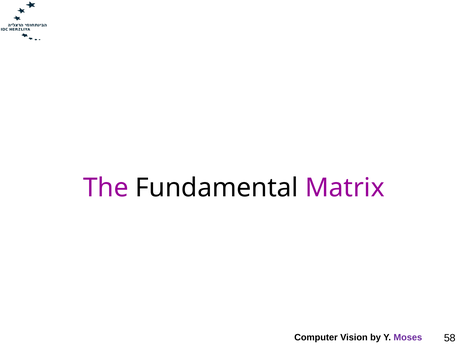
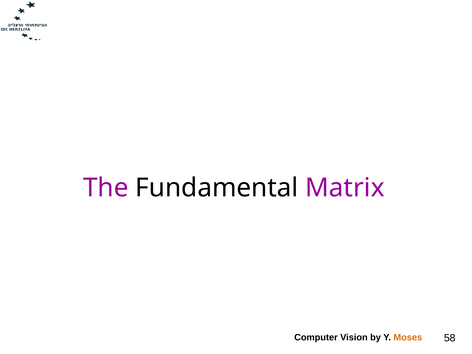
Moses colour: purple -> orange
